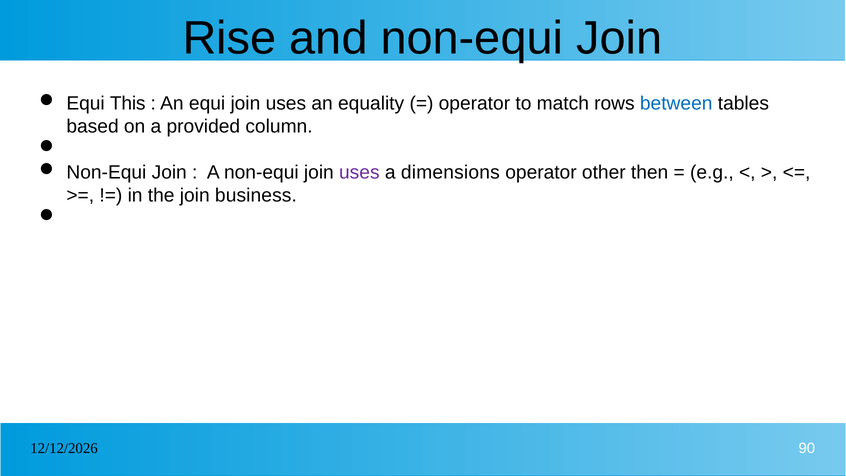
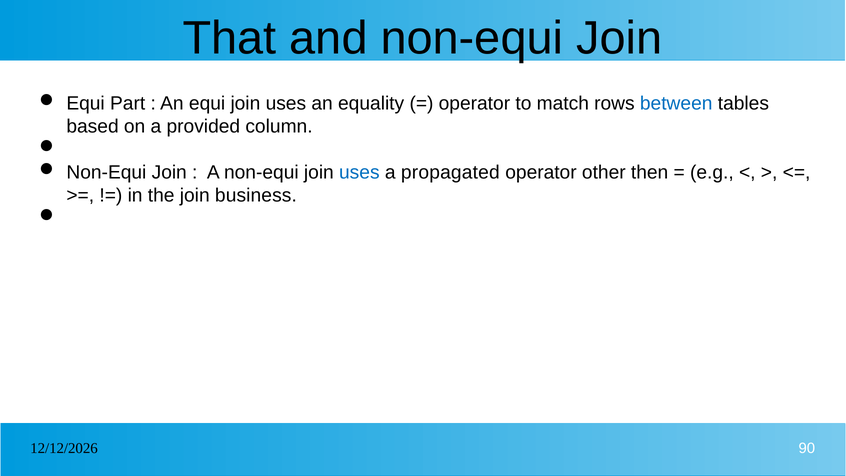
Rise: Rise -> That
This: This -> Part
uses at (359, 173) colour: purple -> blue
dimensions: dimensions -> propagated
